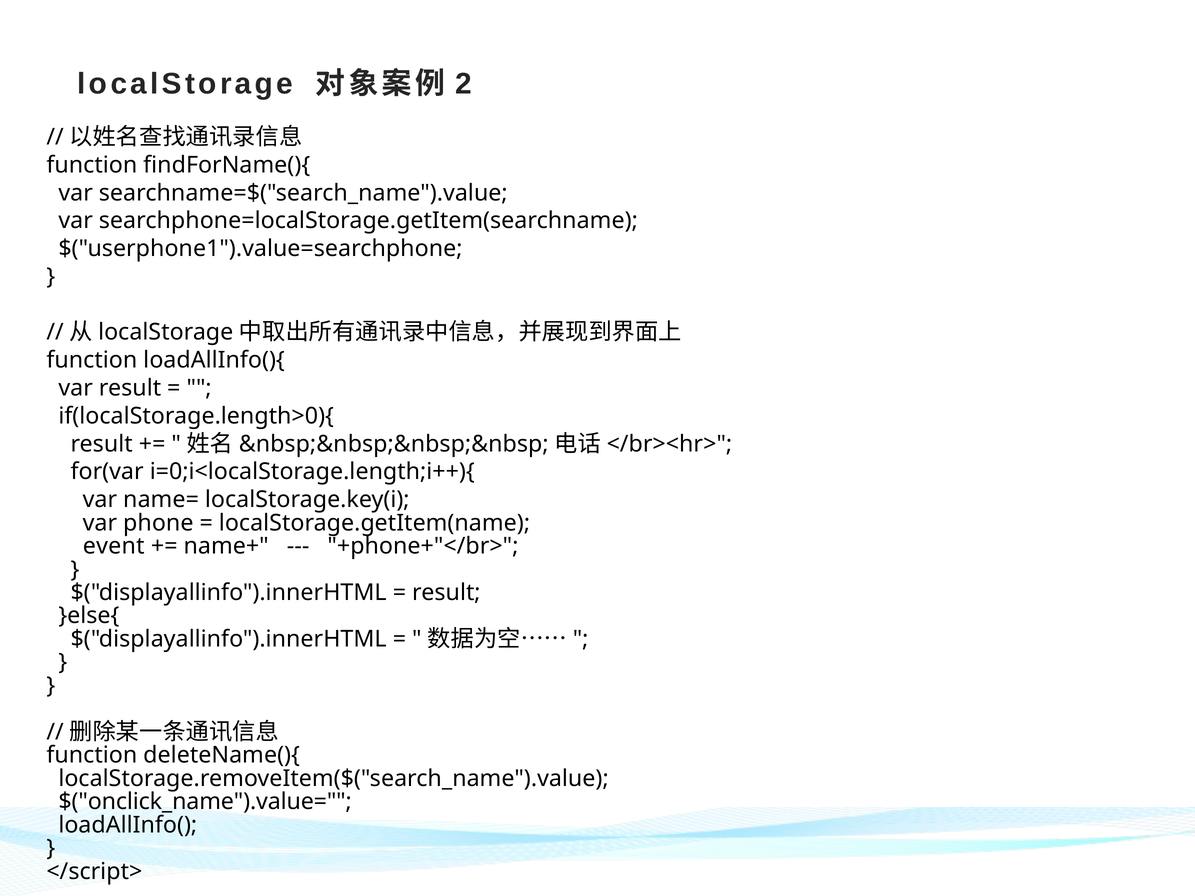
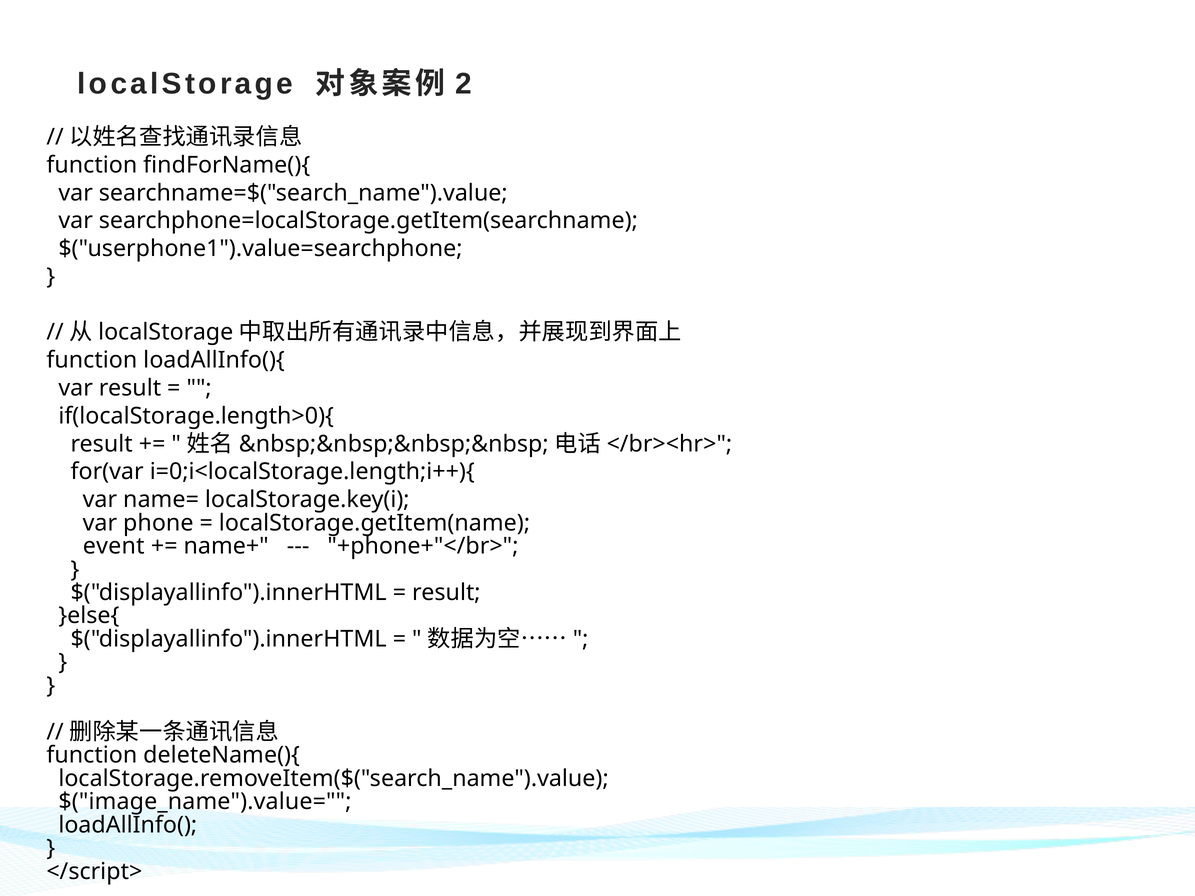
$("onclick_name").value=: $("onclick_name").value= -> $("image_name").value=
